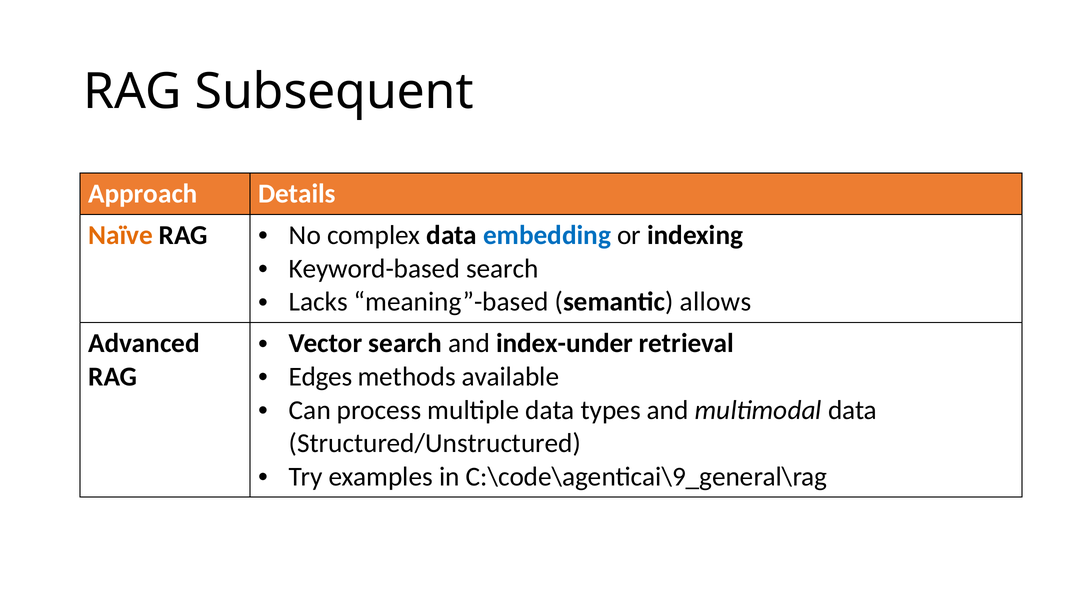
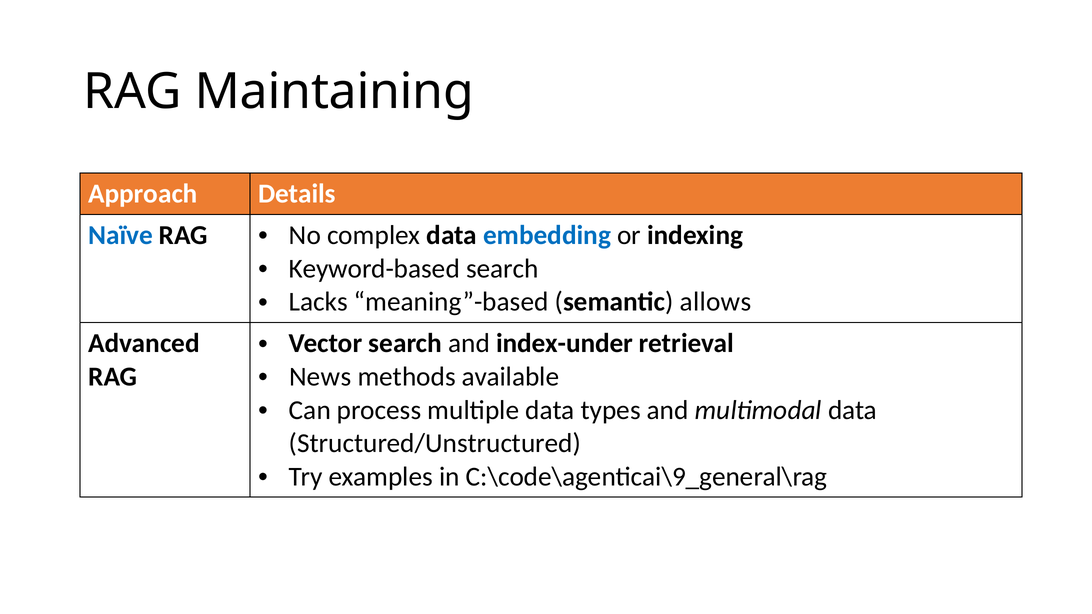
Subsequent: Subsequent -> Maintaining
Naïve colour: orange -> blue
Edges: Edges -> News
